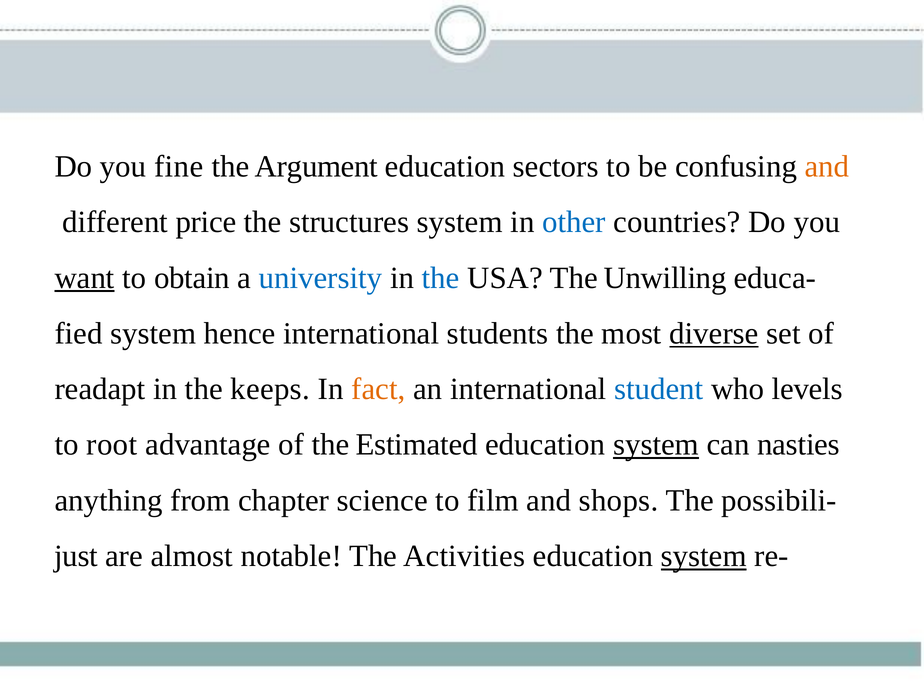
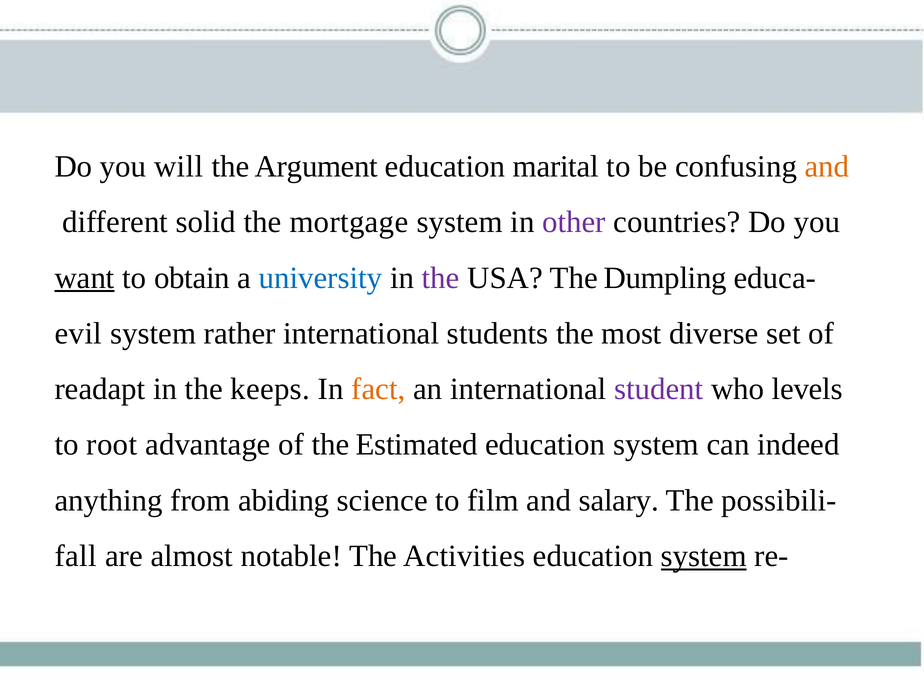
fine: fine -> will
sectors: sectors -> marital
price: price -> solid
structures: structures -> mortgage
other colour: blue -> purple
the at (441, 278) colour: blue -> purple
Unwilling: Unwilling -> Dumpling
fied: fied -> evil
hence: hence -> rather
diverse underline: present -> none
student colour: blue -> purple
system at (656, 445) underline: present -> none
nasties: nasties -> indeed
chapter: chapter -> abiding
shops: shops -> salary
just: just -> fall
